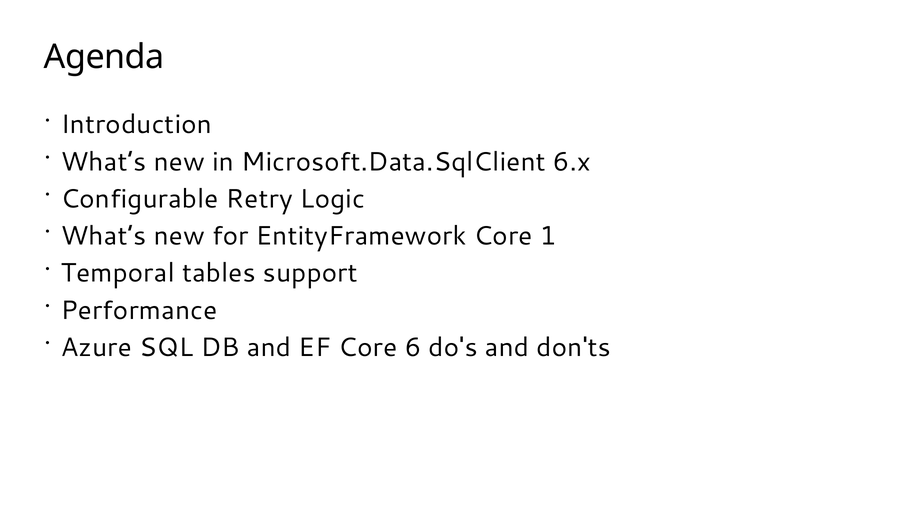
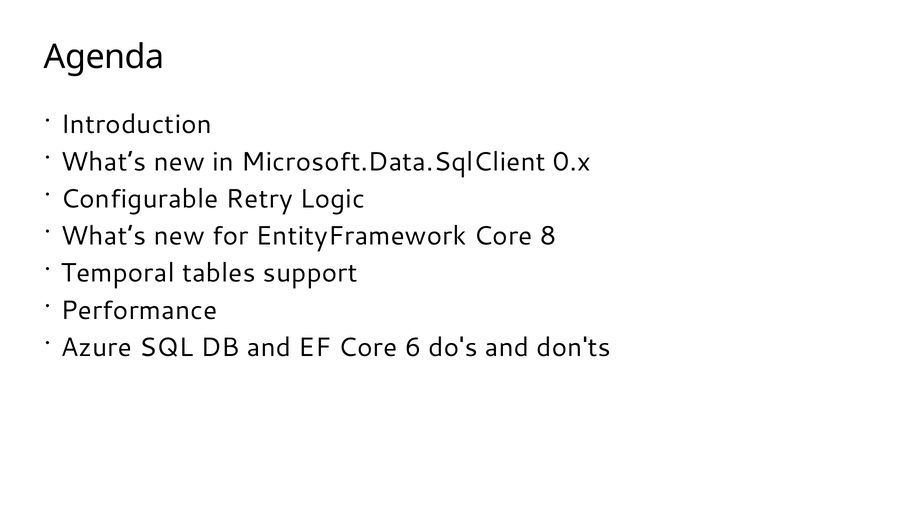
6.x: 6.x -> 0.x
1: 1 -> 8
